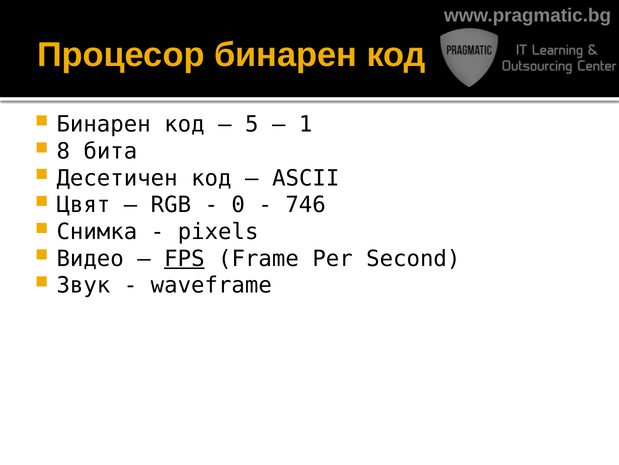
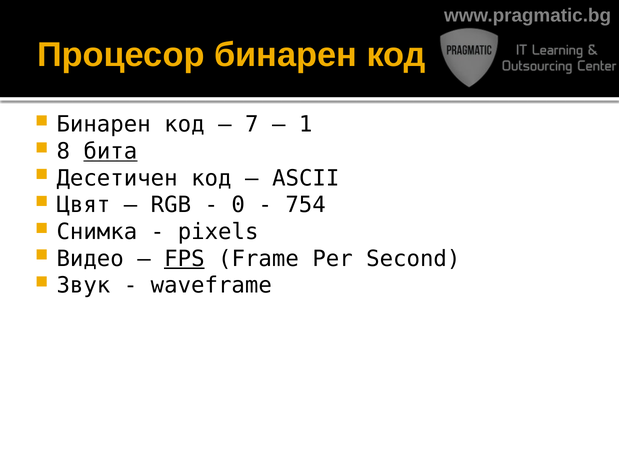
5: 5 -> 7
бита underline: none -> present
746: 746 -> 754
